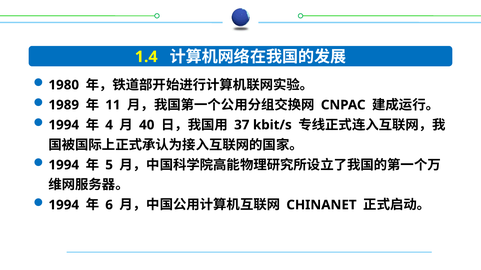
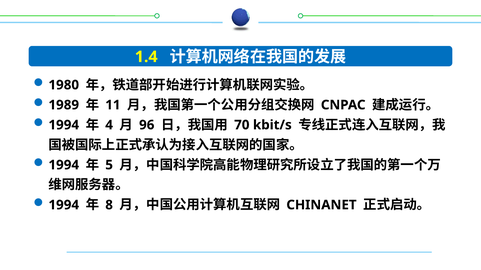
40: 40 -> 96
37: 37 -> 70
6: 6 -> 8
